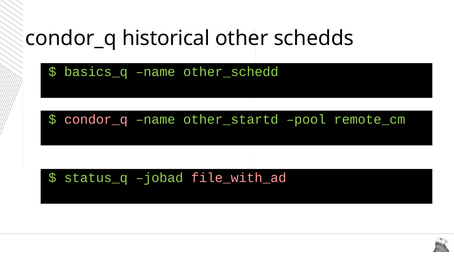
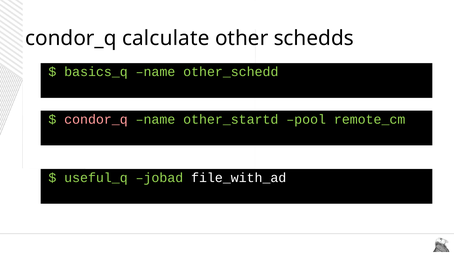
historical: historical -> calculate
status_q: status_q -> useful_q
file_with_ad colour: pink -> white
